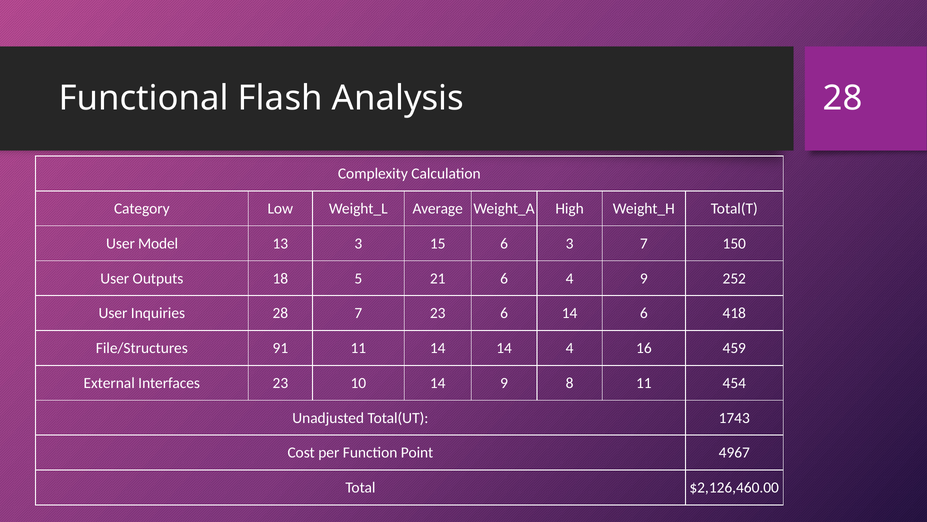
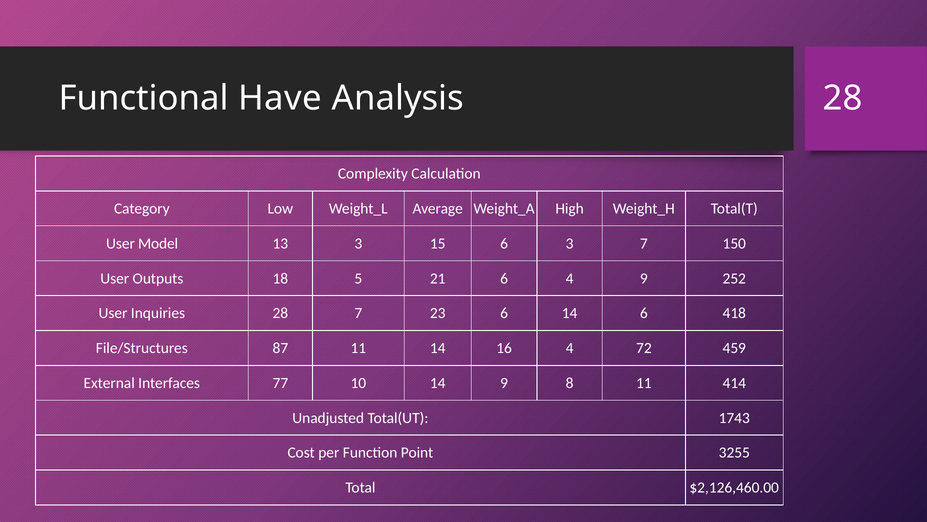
Flash: Flash -> Have
91: 91 -> 87
14 14: 14 -> 16
16: 16 -> 72
Interfaces 23: 23 -> 77
454: 454 -> 414
4967: 4967 -> 3255
